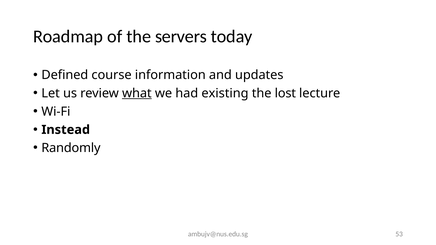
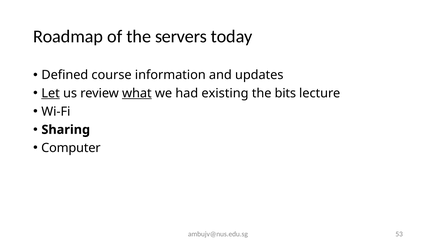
Let underline: none -> present
lost: lost -> bits
Instead: Instead -> Sharing
Randomly: Randomly -> Computer
